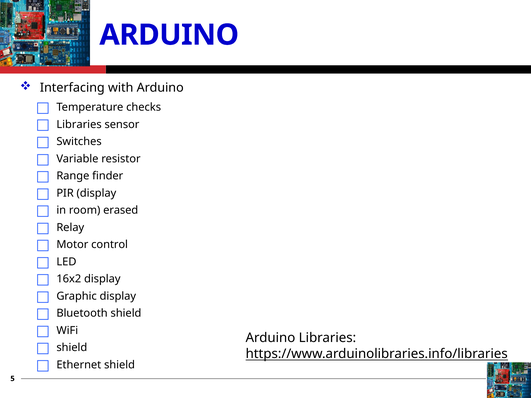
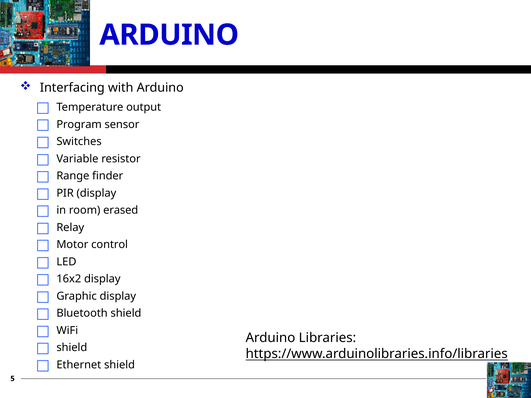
checks: checks -> output
Libraries at (79, 124): Libraries -> Program
